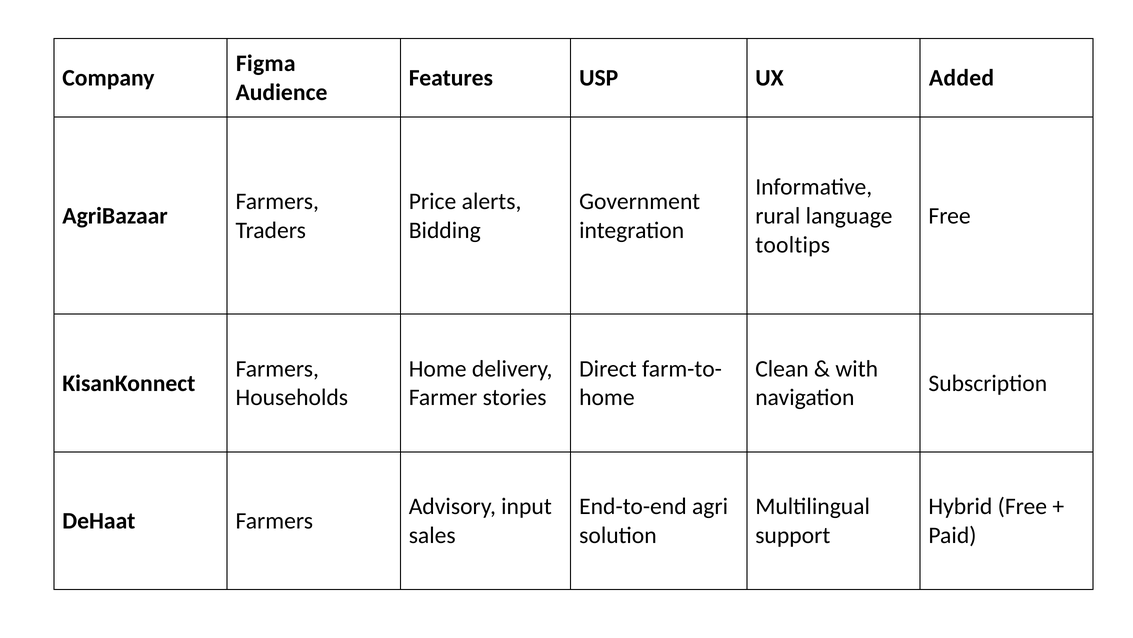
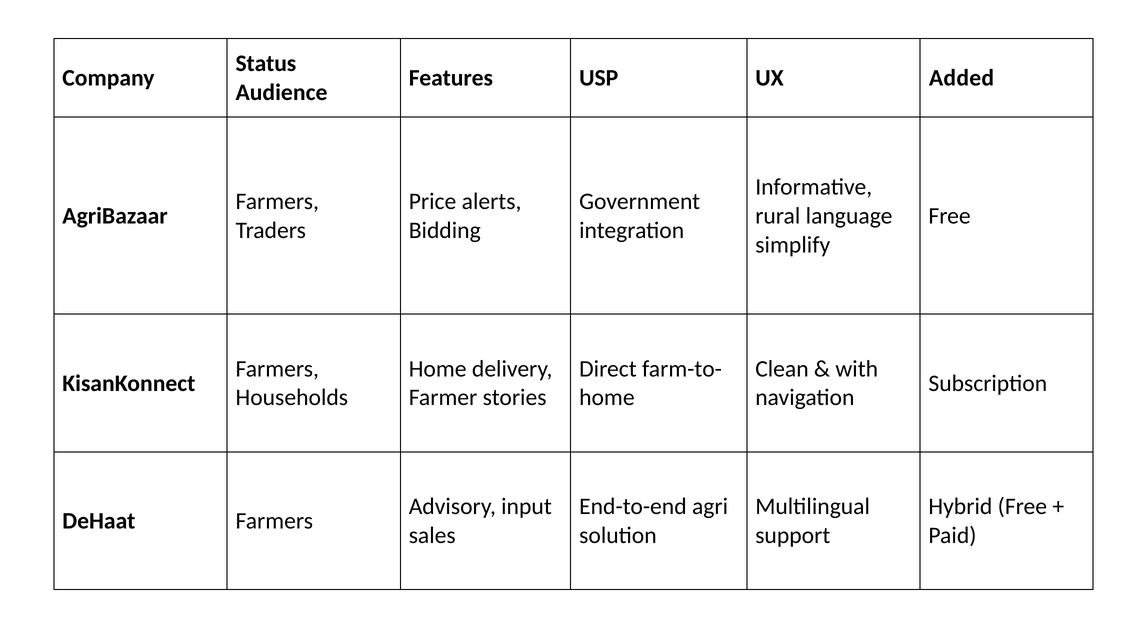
Figma: Figma -> Status
tooltips: tooltips -> simplify
